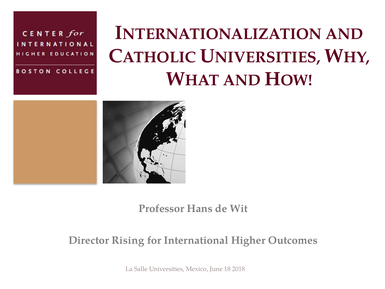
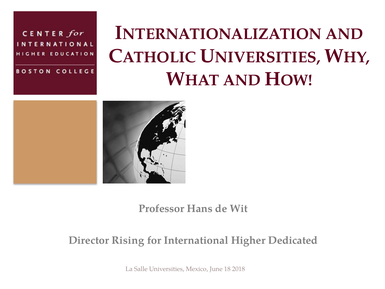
Outcomes: Outcomes -> Dedicated
